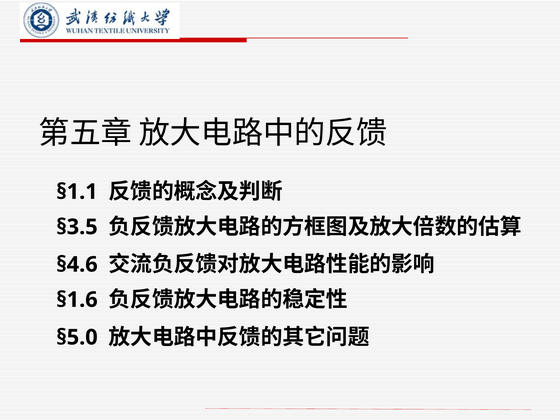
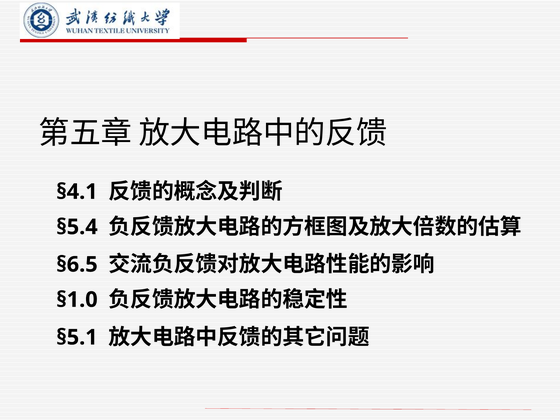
§1.1: §1.1 -> §4.1
§3.5: §3.5 -> §5.4
§4.6: §4.6 -> §6.5
§1.6: §1.6 -> §1.0
§5.0: §5.0 -> §5.1
